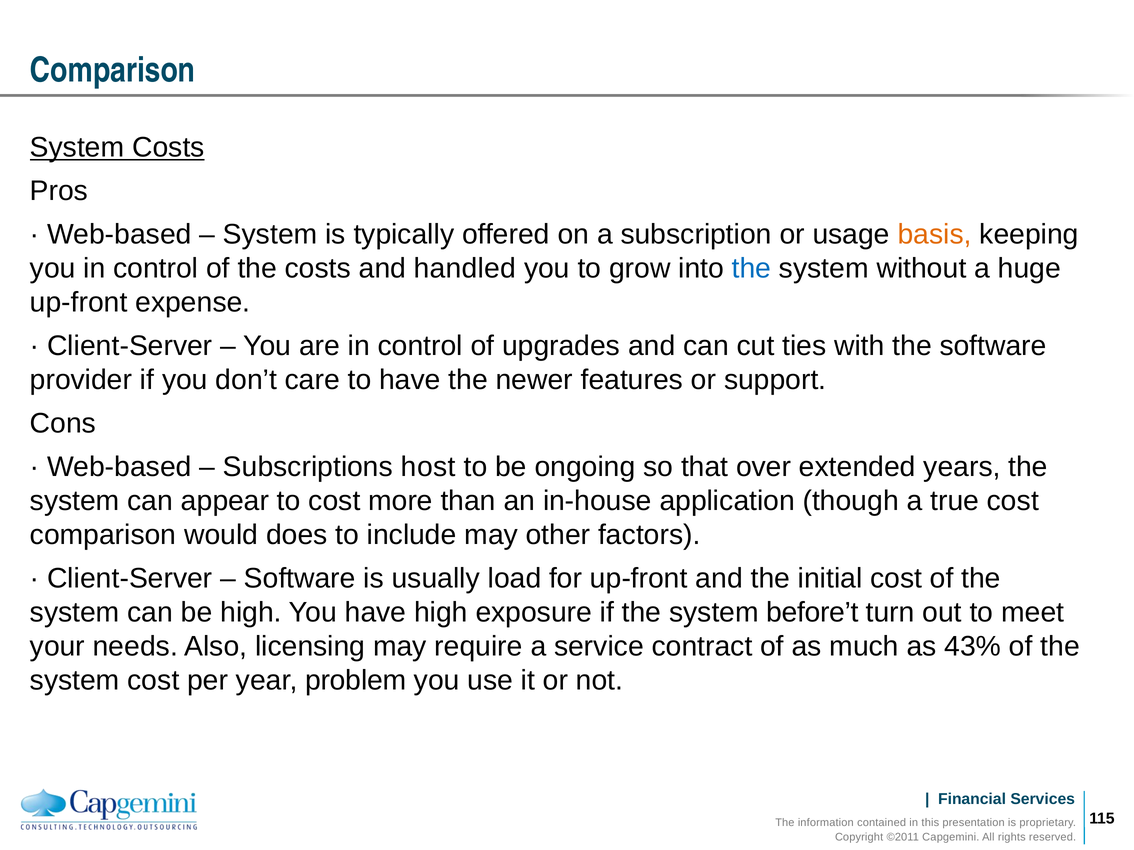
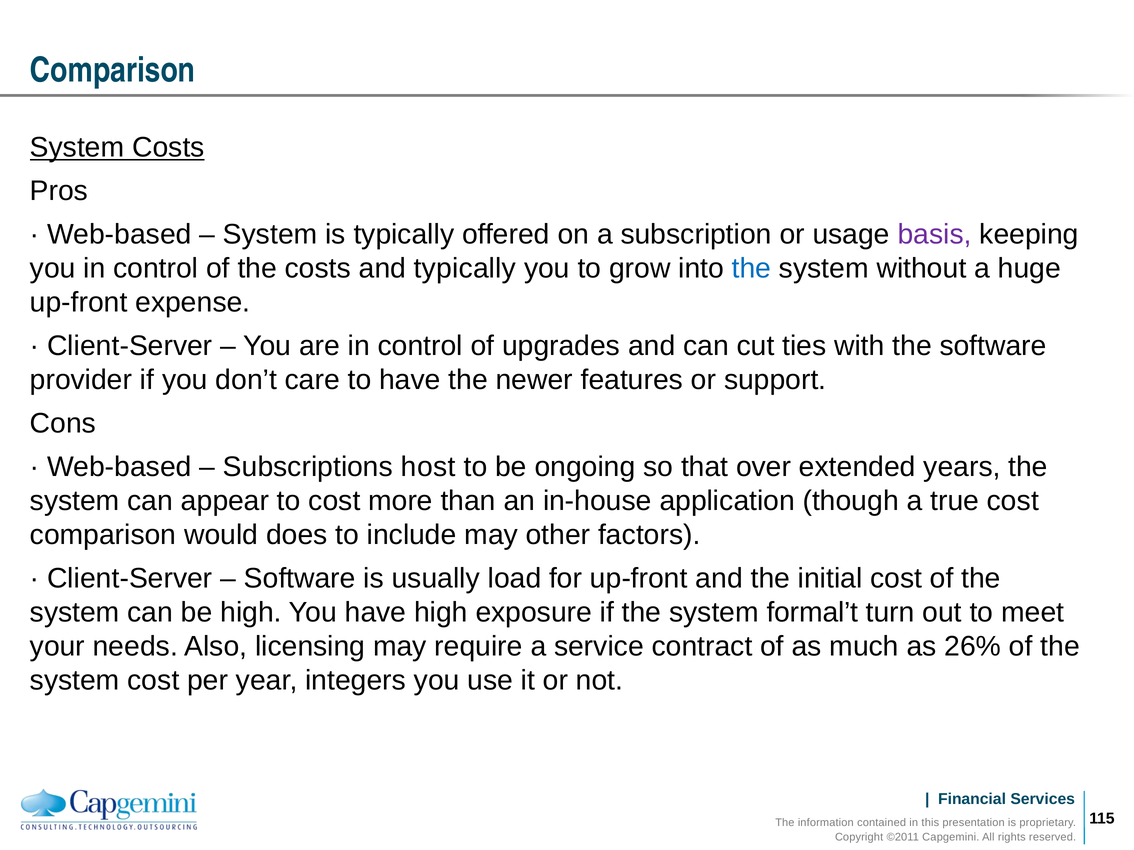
basis colour: orange -> purple
and handled: handled -> typically
before’t: before’t -> formal’t
43%: 43% -> 26%
problem: problem -> integers
